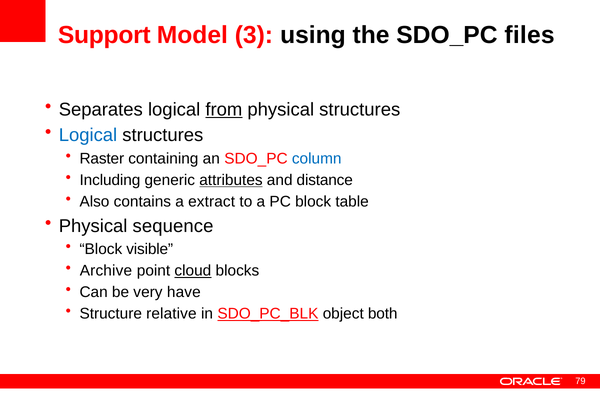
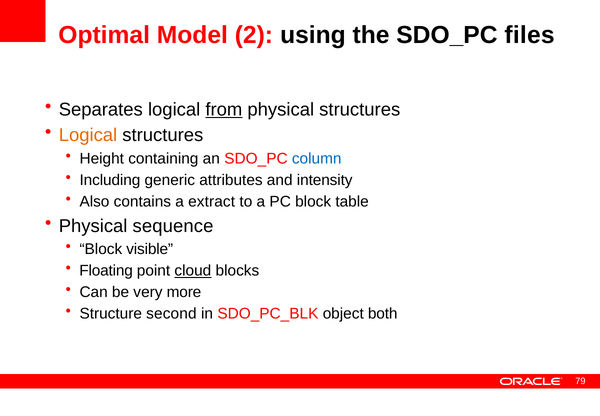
Support: Support -> Optimal
3: 3 -> 2
Logical at (88, 135) colour: blue -> orange
Raster: Raster -> Height
attributes underline: present -> none
distance: distance -> intensity
Archive: Archive -> Floating
have: have -> more
relative: relative -> second
SDO_PC_BLK underline: present -> none
